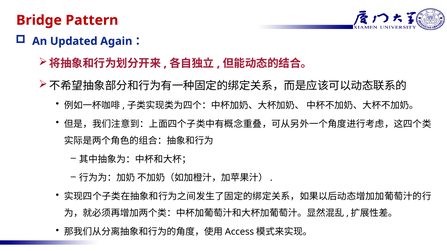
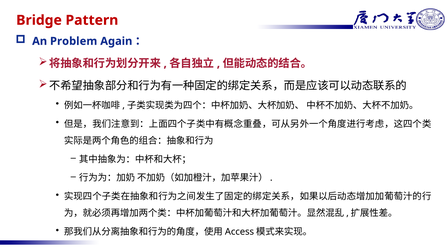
Updated: Updated -> Problem
